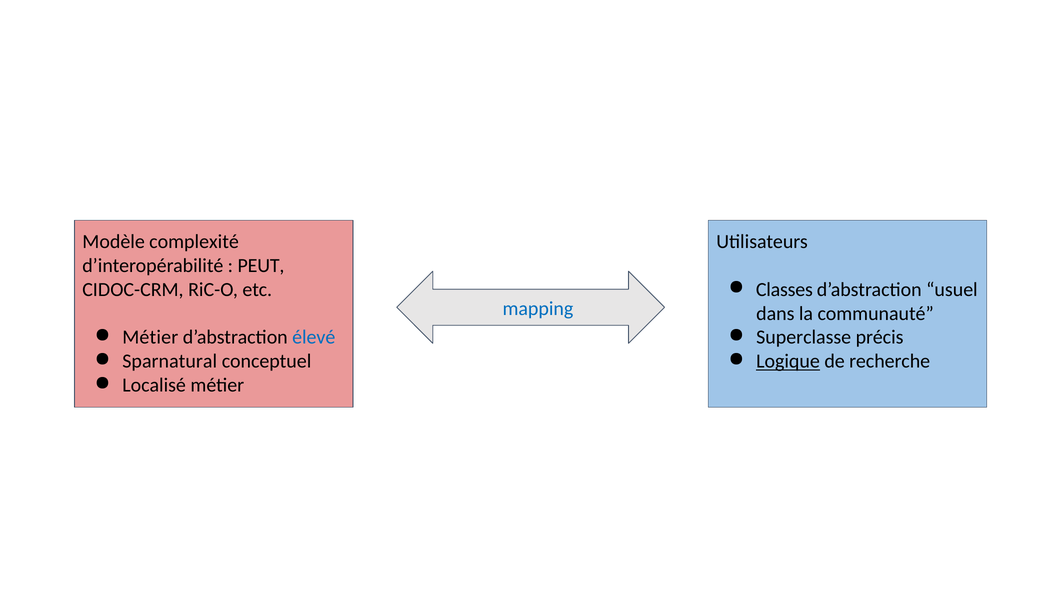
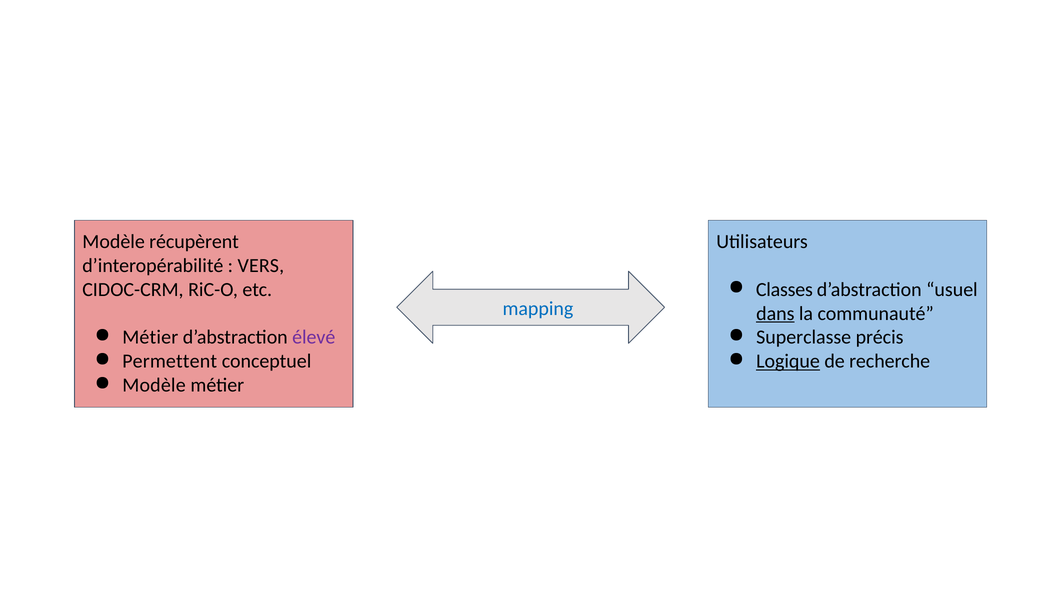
complexité: complexité -> récupèrent
PEUT: PEUT -> VERS
dans underline: none -> present
élevé colour: blue -> purple
Sparnatural: Sparnatural -> Permettent
Localisé at (154, 385): Localisé -> Modèle
